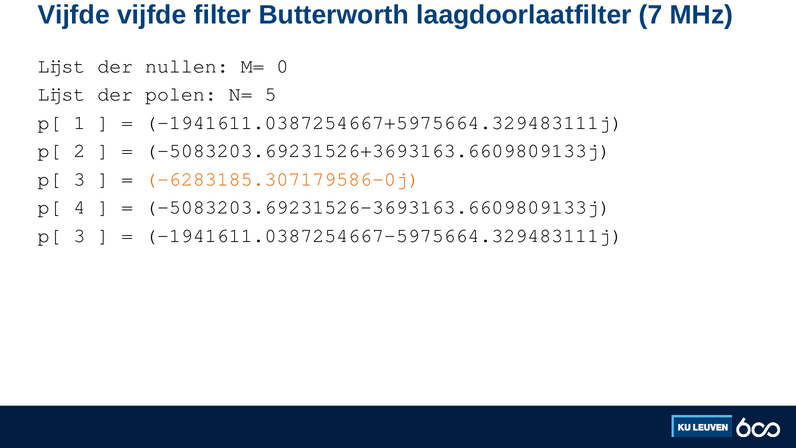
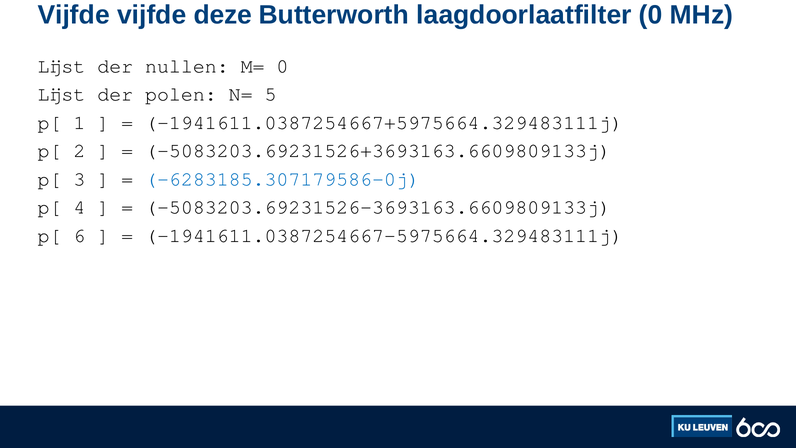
filter: filter -> deze
laagdoorlaatfilter 7: 7 -> 0
-6283185.307179586-0j colour: orange -> blue
3 at (79, 235): 3 -> 6
